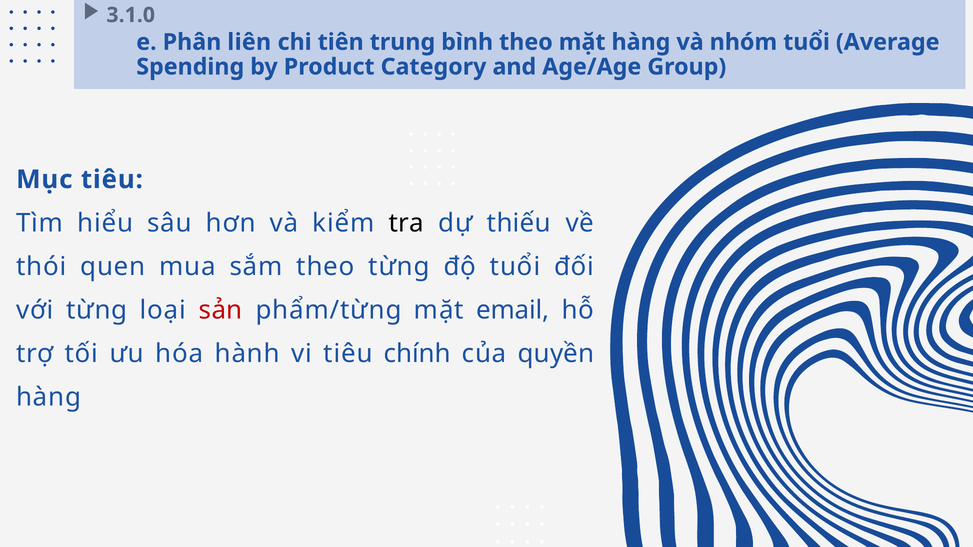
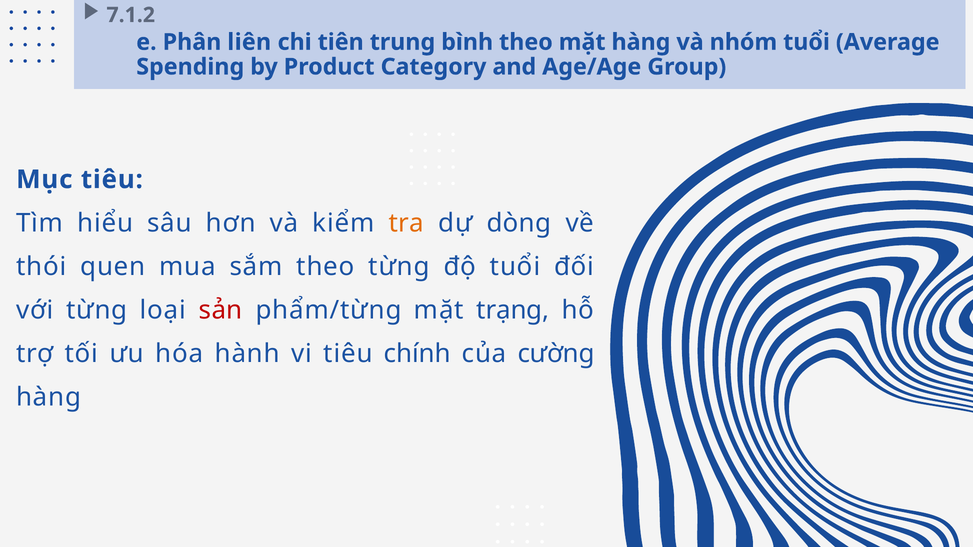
3.1.0: 3.1.0 -> 7.1.2
tra colour: black -> orange
thiếu: thiếu -> dòng
email: email -> trạng
quyền: quyền -> cường
